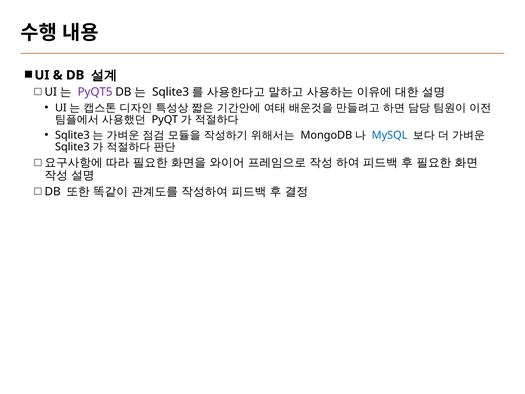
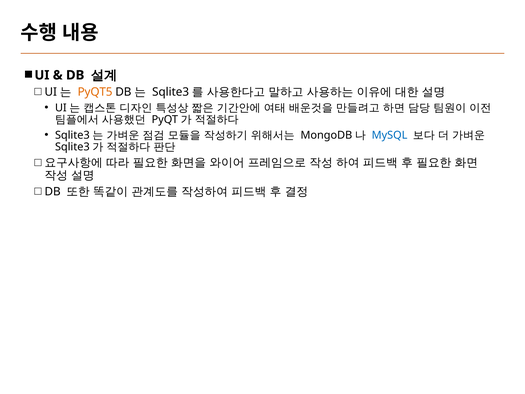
PyQT5 colour: purple -> orange
